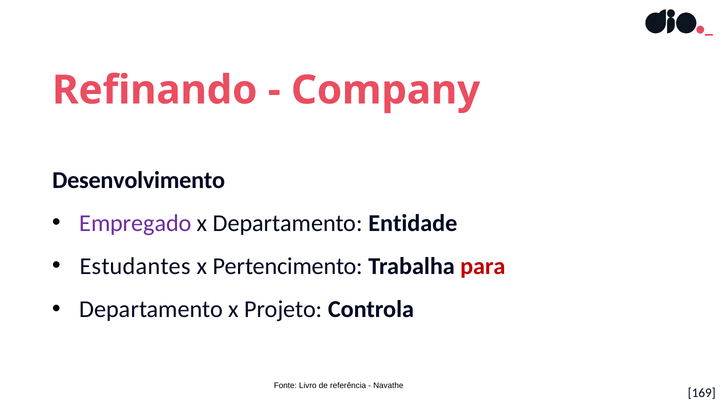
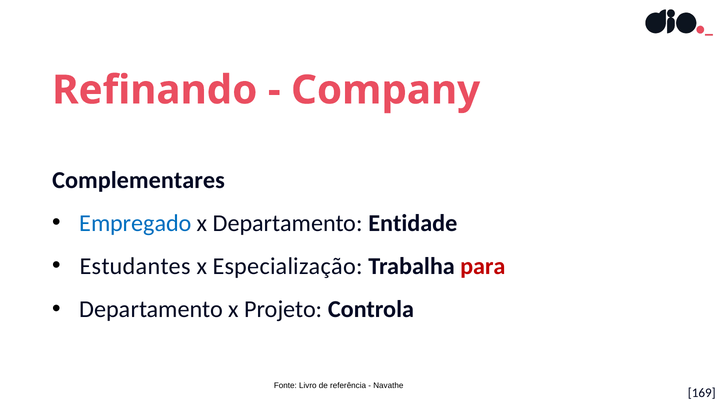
Desenvolvimento: Desenvolvimento -> Complementares
Empregado colour: purple -> blue
Pertencimento: Pertencimento -> Especialização
